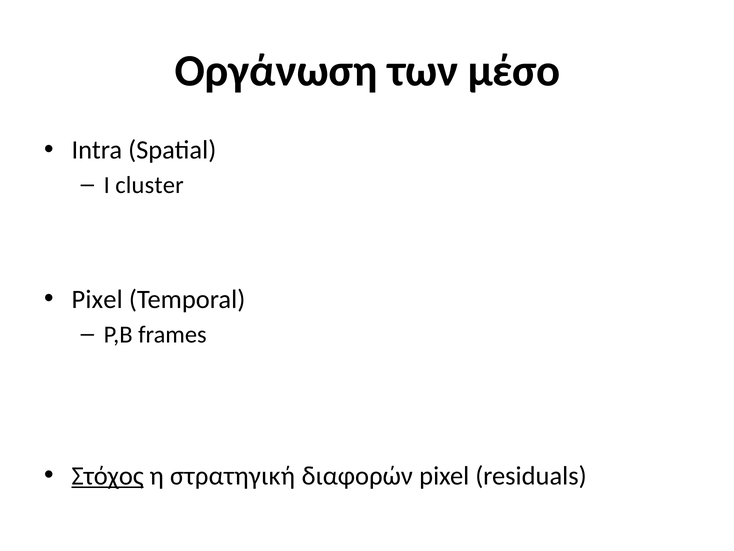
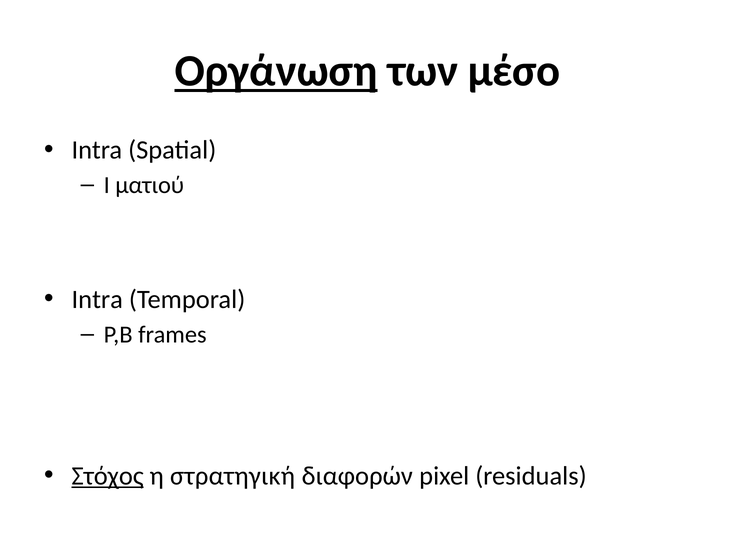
Οργάνωση underline: none -> present
cluster: cluster -> ματιού
Pixel at (97, 299): Pixel -> Intra
